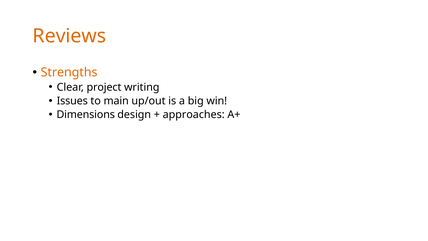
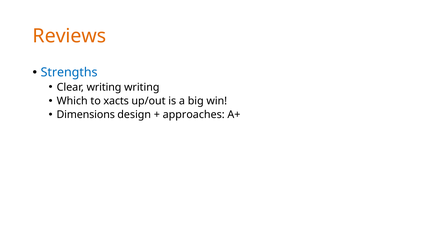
Strengths colour: orange -> blue
Clear project: project -> writing
Issues: Issues -> Which
main: main -> xacts
